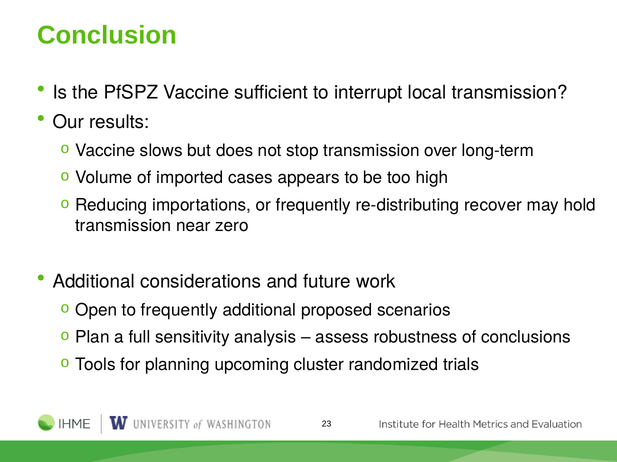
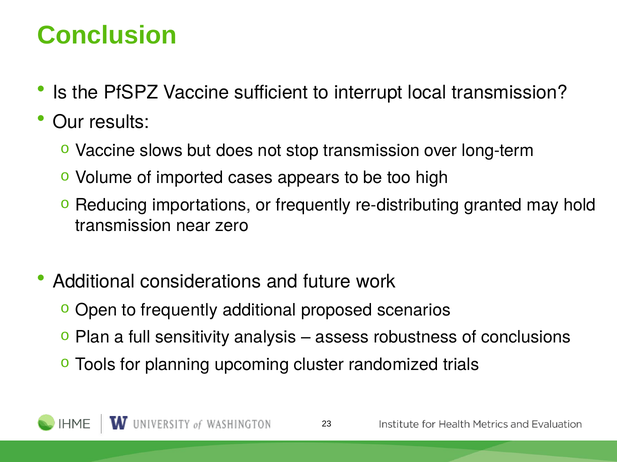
recover: recover -> granted
